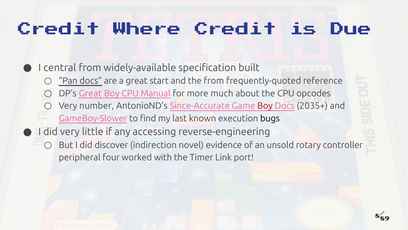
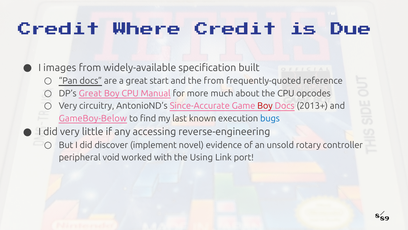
central: central -> images
number: number -> circuitry
2035+: 2035+ -> 2013+
GameBoy-Slower: GameBoy-Slower -> GameBoy-Below
bugs colour: black -> blue
indirection: indirection -> implement
four: four -> void
Timer: Timer -> Using
